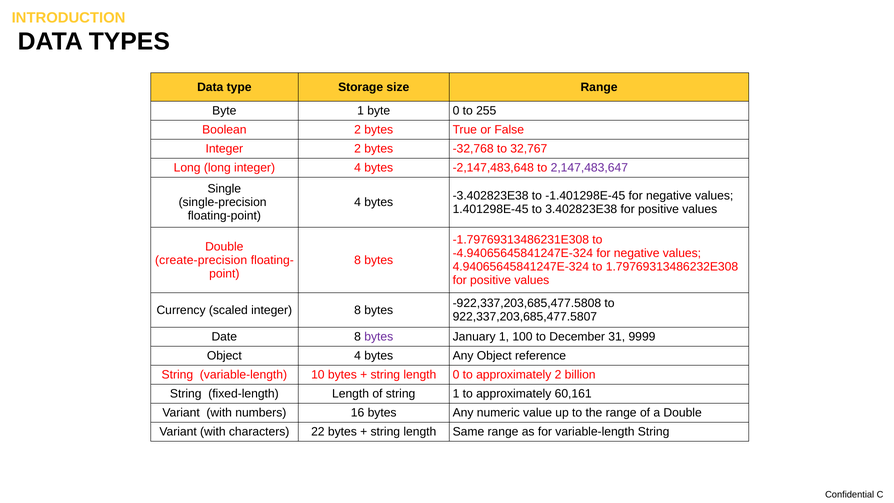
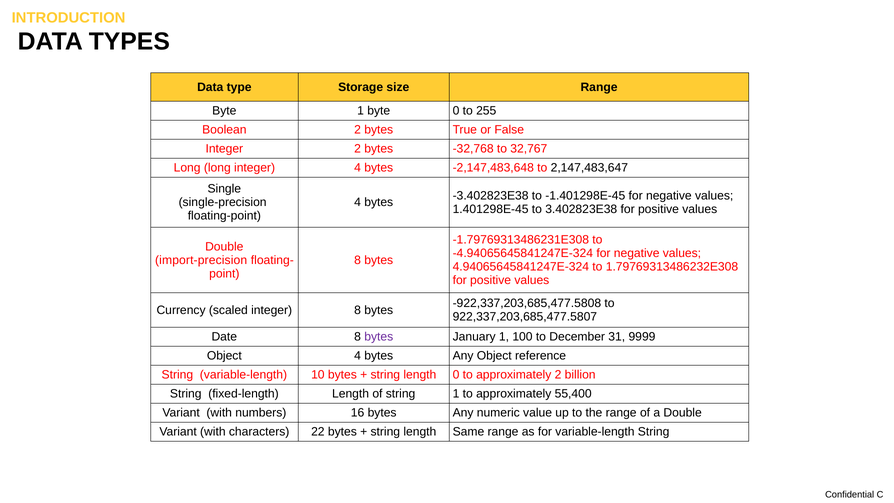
2,147,483,647 colour: purple -> black
create-precision: create-precision -> import-precision
60,161: 60,161 -> 55,400
